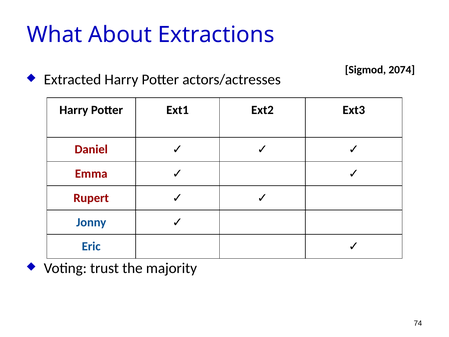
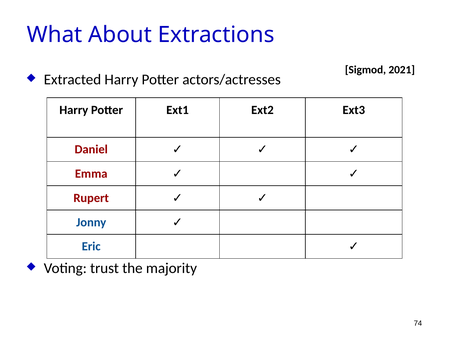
2074: 2074 -> 2021
